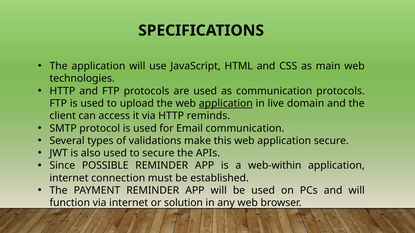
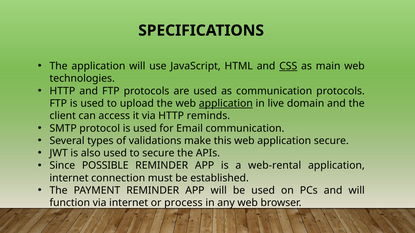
CSS underline: none -> present
web-within: web-within -> web-rental
solution: solution -> process
